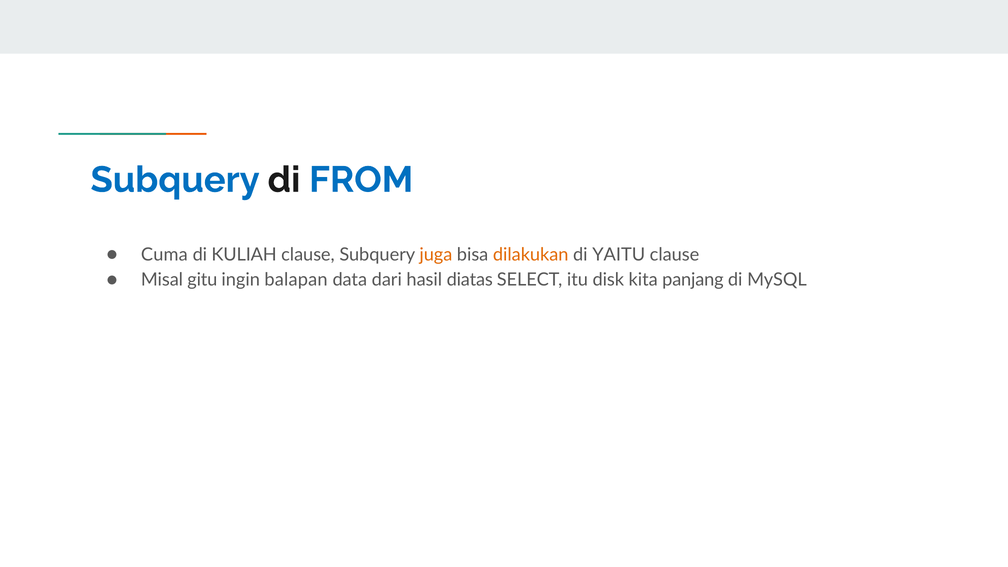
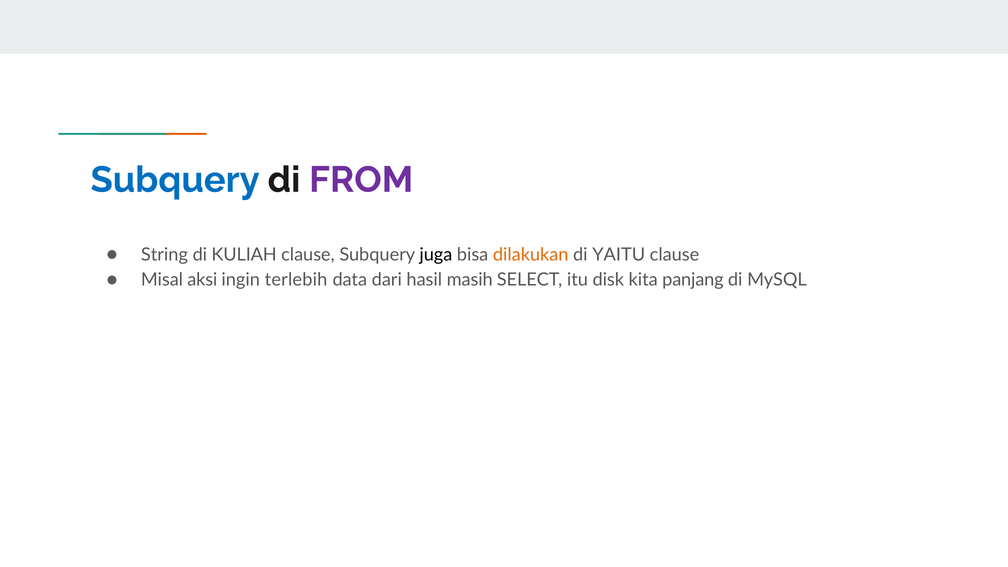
FROM colour: blue -> purple
Cuma: Cuma -> String
juga colour: orange -> black
gitu: gitu -> aksi
balapan: balapan -> terlebih
diatas: diatas -> masih
